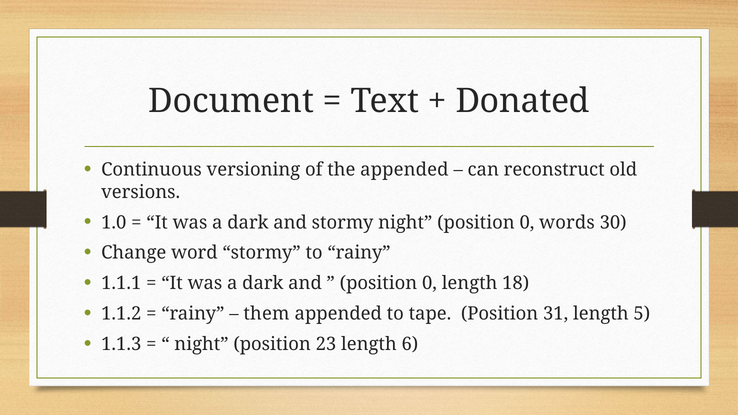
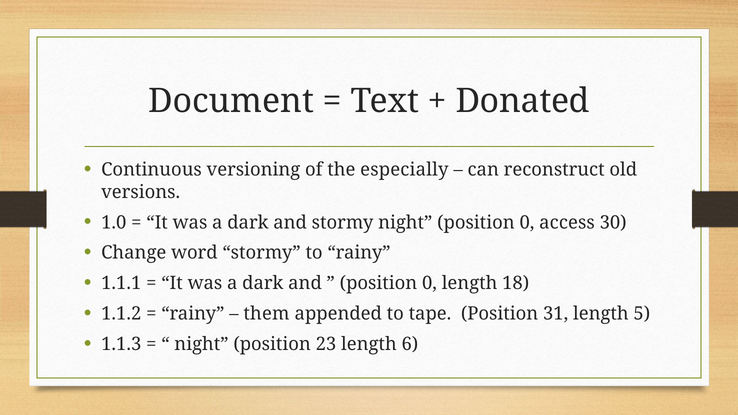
the appended: appended -> especially
words: words -> access
